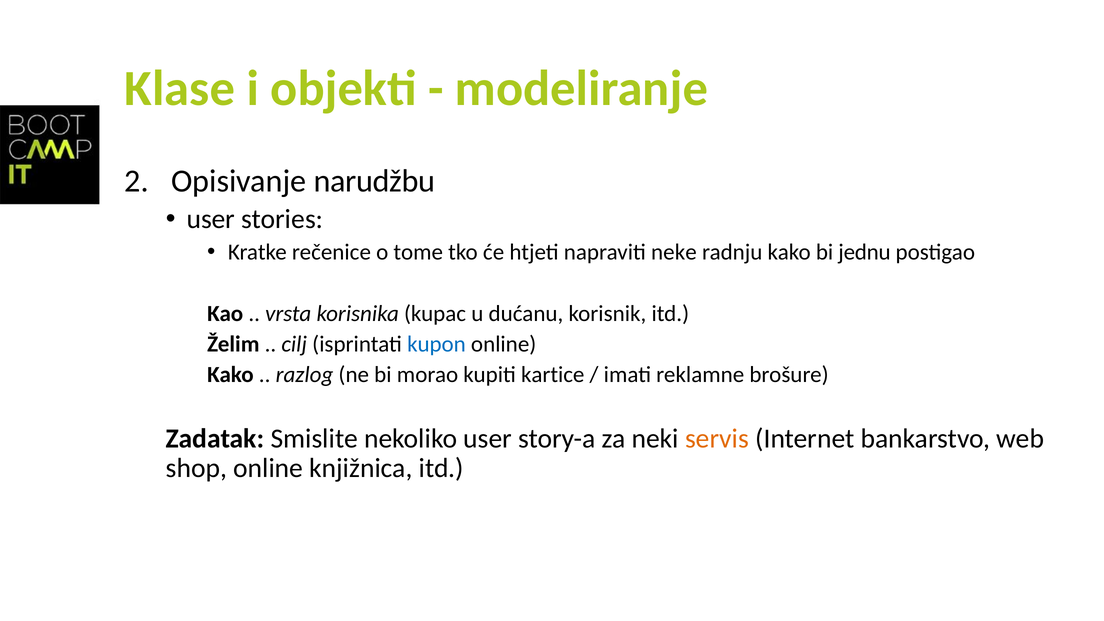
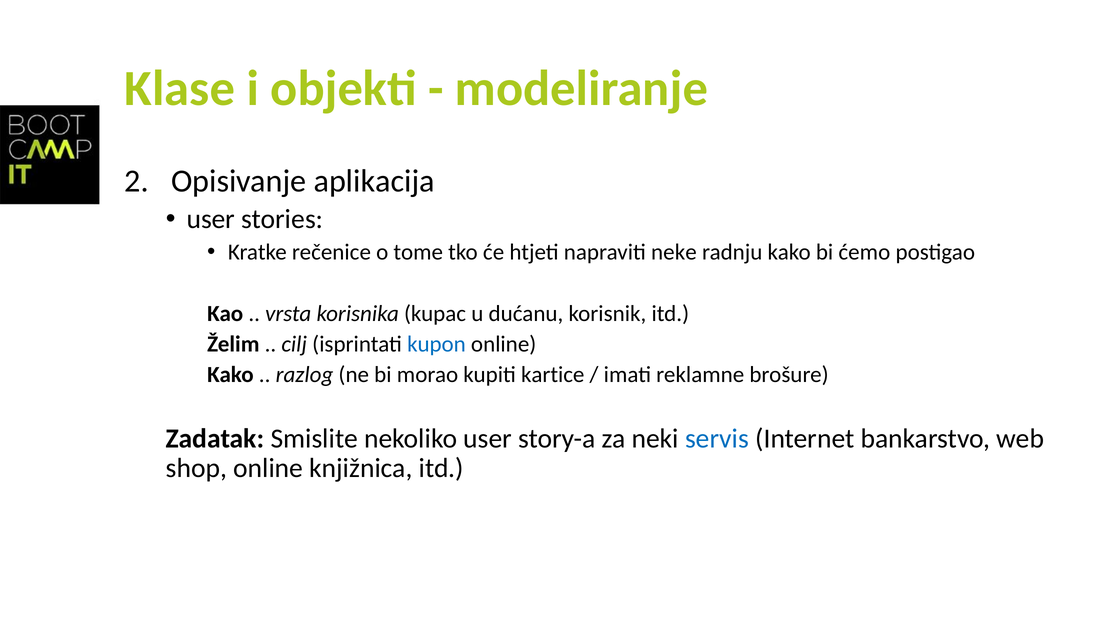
narudžbu: narudžbu -> aplikacija
jednu: jednu -> ćemo
servis colour: orange -> blue
